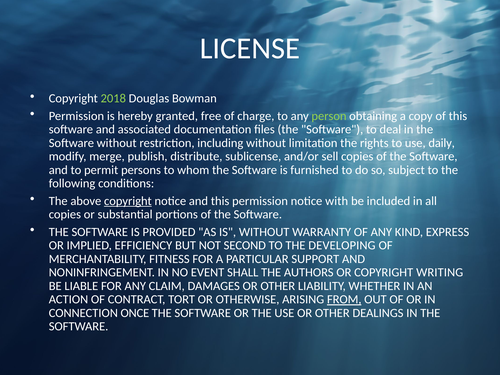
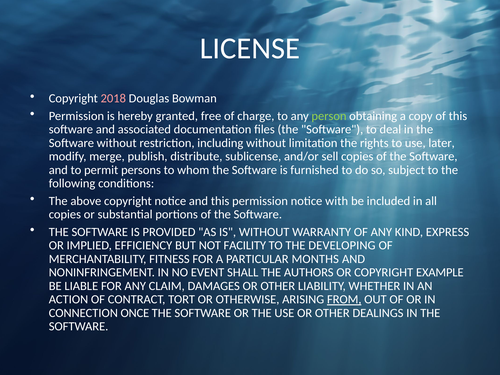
2018 colour: light green -> pink
daily: daily -> later
copyright at (128, 201) underline: present -> none
SECOND: SECOND -> FACILITY
SUPPORT: SUPPORT -> MONTHS
WRITING: WRITING -> EXAMPLE
